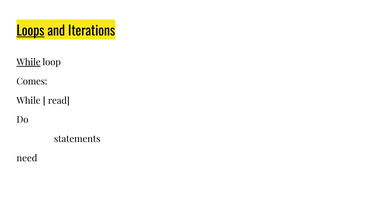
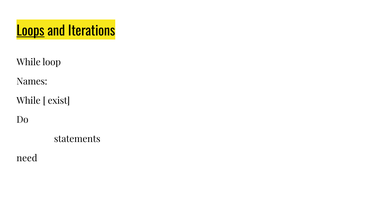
While at (29, 62) underline: present -> none
Comes: Comes -> Names
read: read -> exist
